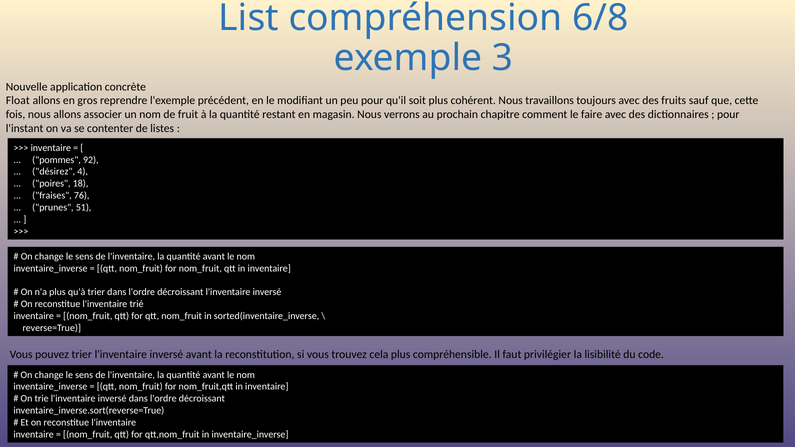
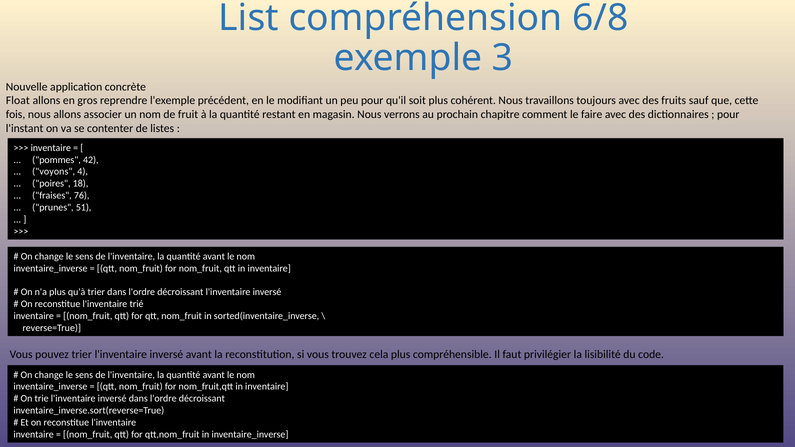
92: 92 -> 42
désirez: désirez -> voyons
